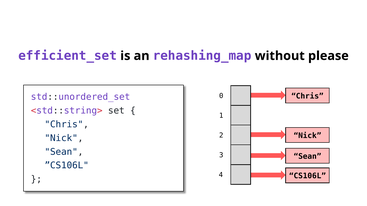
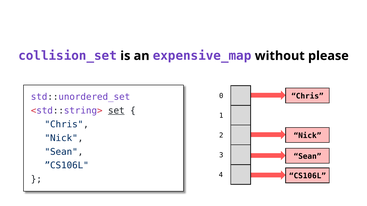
efficient_set: efficient_set -> collision_set
rehashing_map: rehashing_map -> expensive_map
set underline: none -> present
